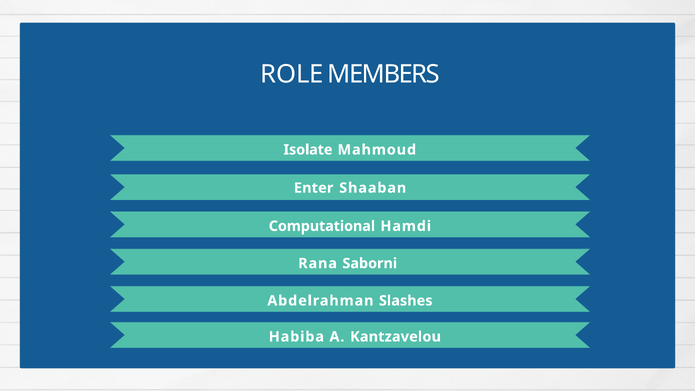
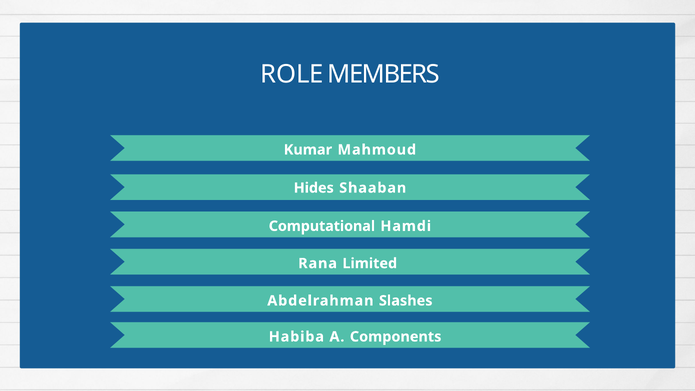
Isolate: Isolate -> Kumar
Enter: Enter -> Hides
Saborni: Saborni -> Limited
Kantzavelou: Kantzavelou -> Components
